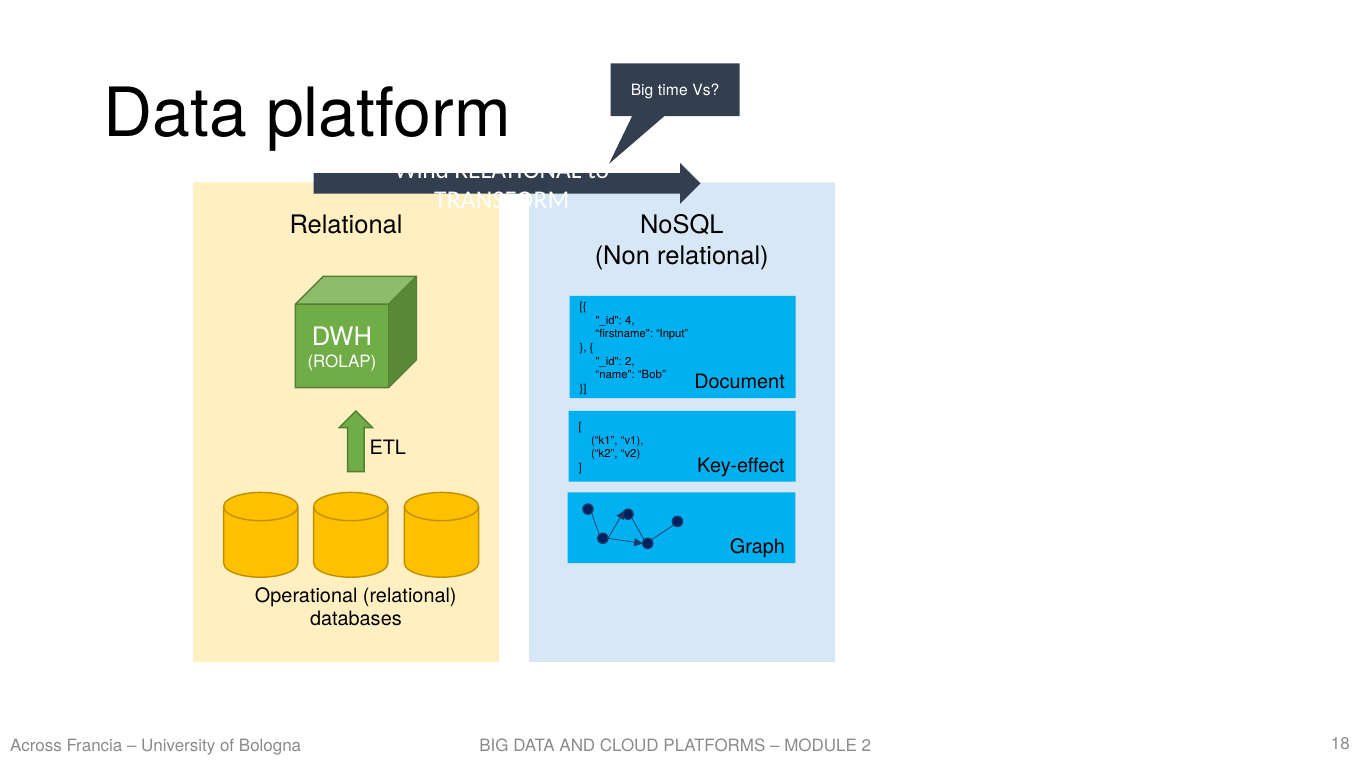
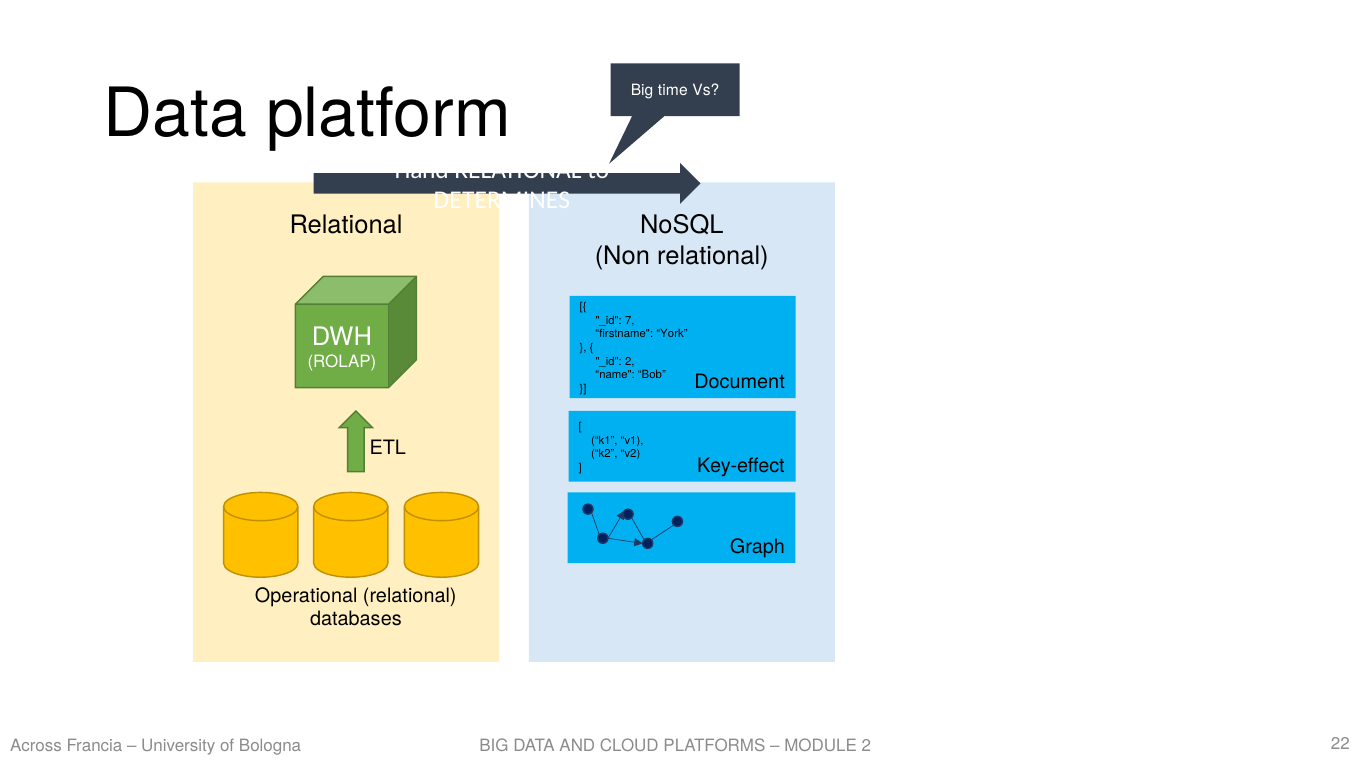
Wind: Wind -> Hand
TRANSFORM: TRANSFORM -> DETERMINES
4: 4 -> 7
Input: Input -> York
18: 18 -> 22
